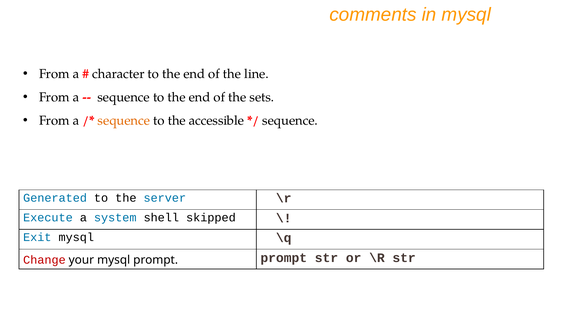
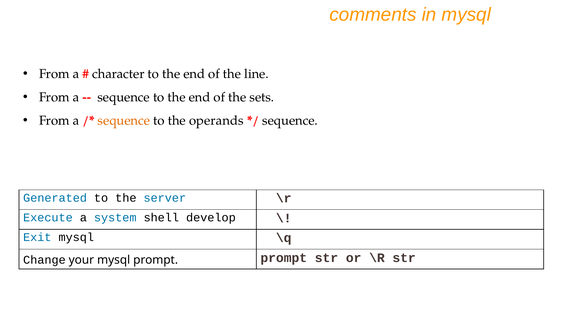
accessible: accessible -> operands
skipped: skipped -> develop
Change colour: red -> black
